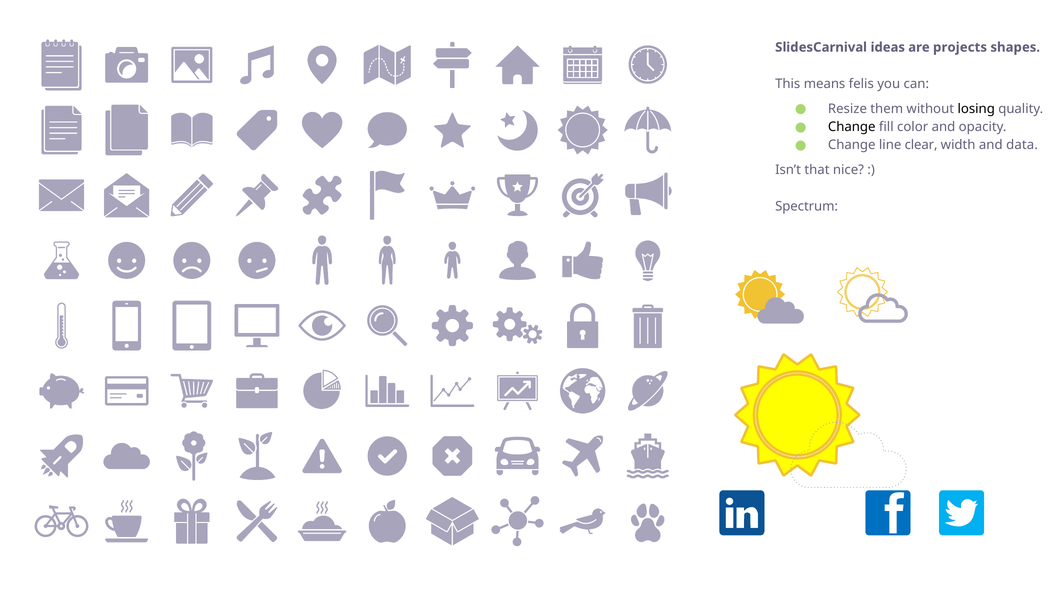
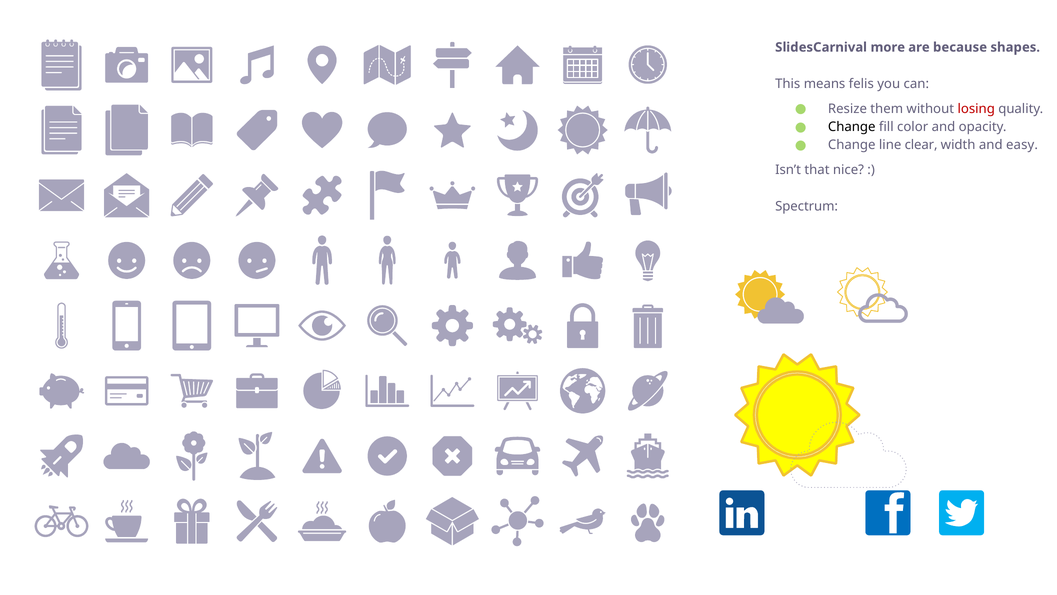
ideas: ideas -> more
projects: projects -> because
losing colour: black -> red
data: data -> easy
